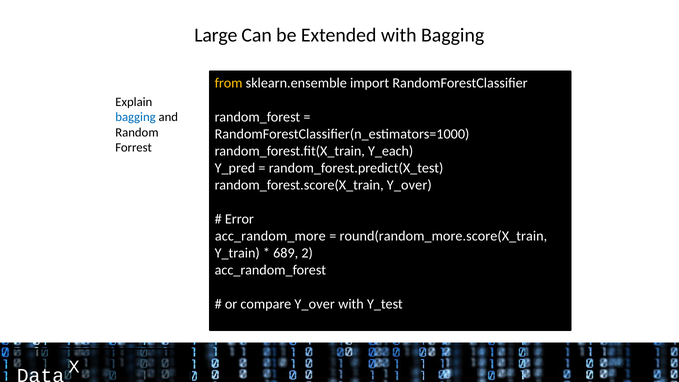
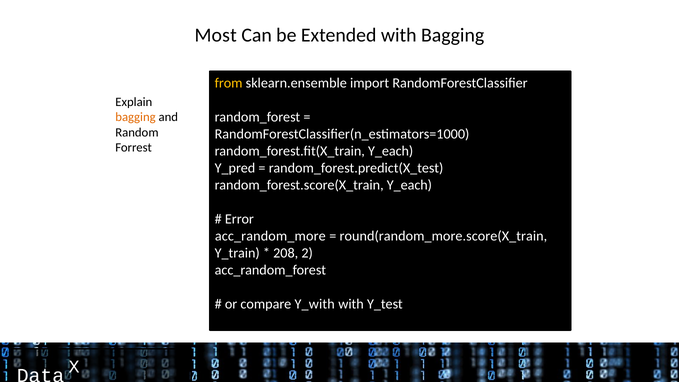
Large: Large -> Most
bagging at (136, 117) colour: blue -> orange
random_forest.score(X_train Y_over: Y_over -> Y_each
689: 689 -> 208
compare Y_over: Y_over -> Y_with
